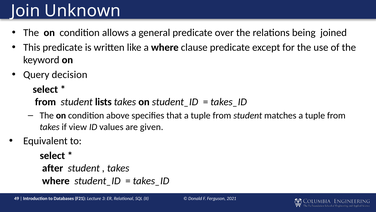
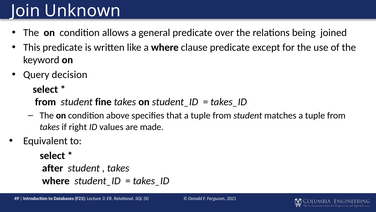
lists: lists -> fine
view: view -> right
given: given -> made
